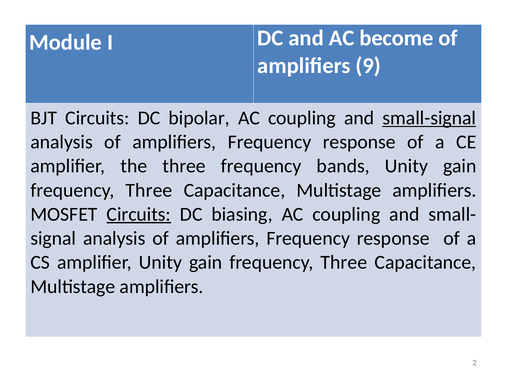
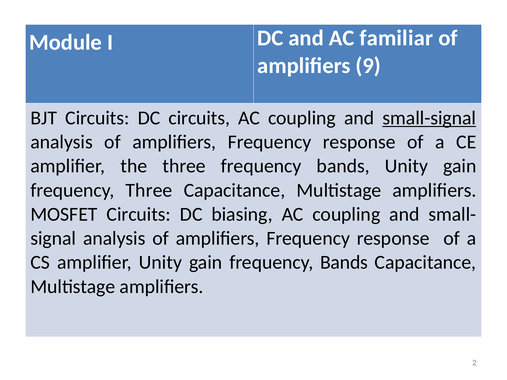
become: become -> familiar
DC bipolar: bipolar -> circuits
Circuits at (139, 214) underline: present -> none
Three at (344, 263): Three -> Bands
